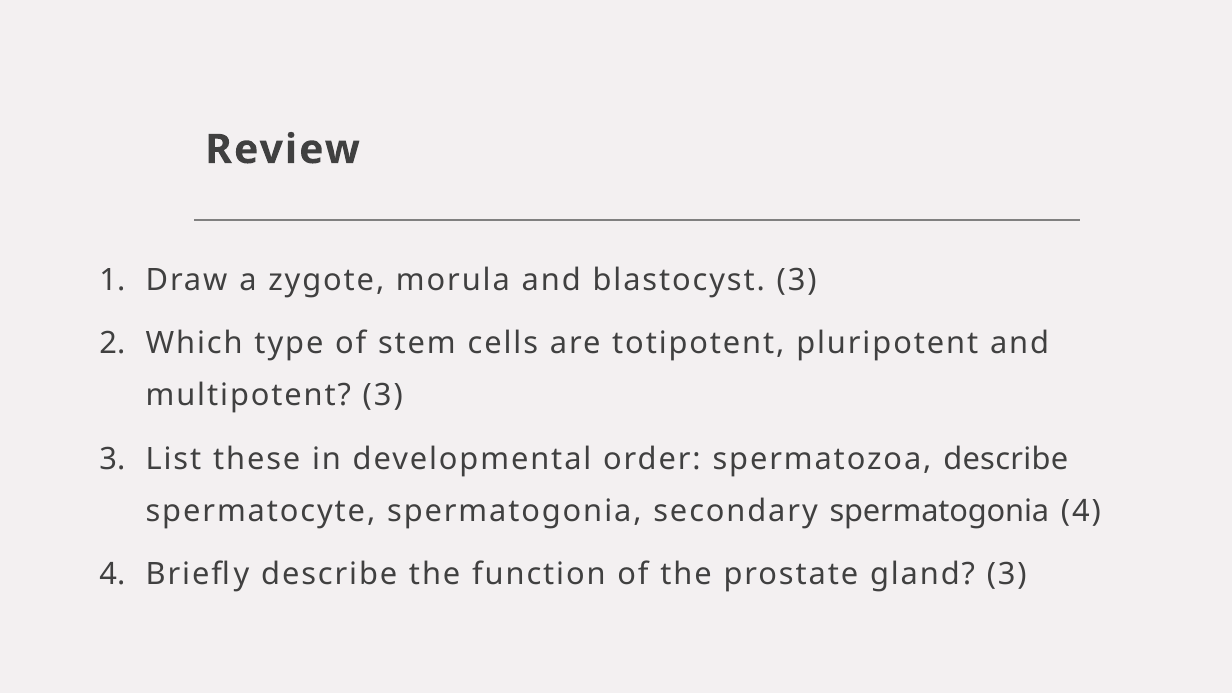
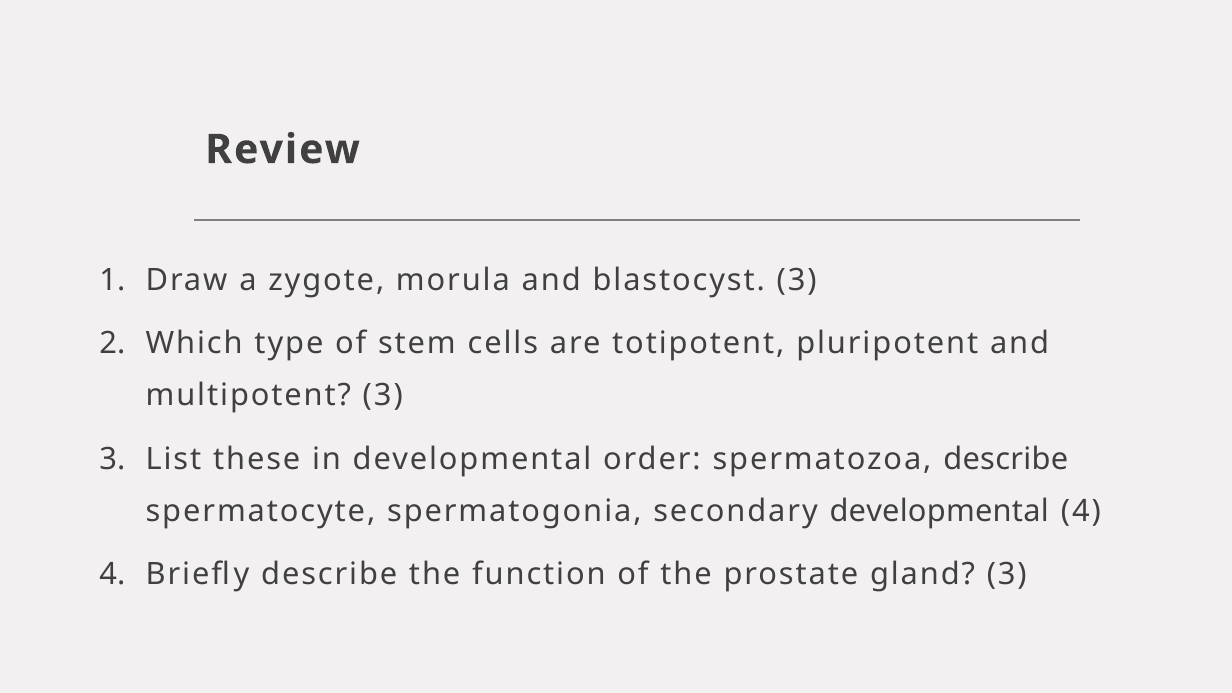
secondary spermatogonia: spermatogonia -> developmental
